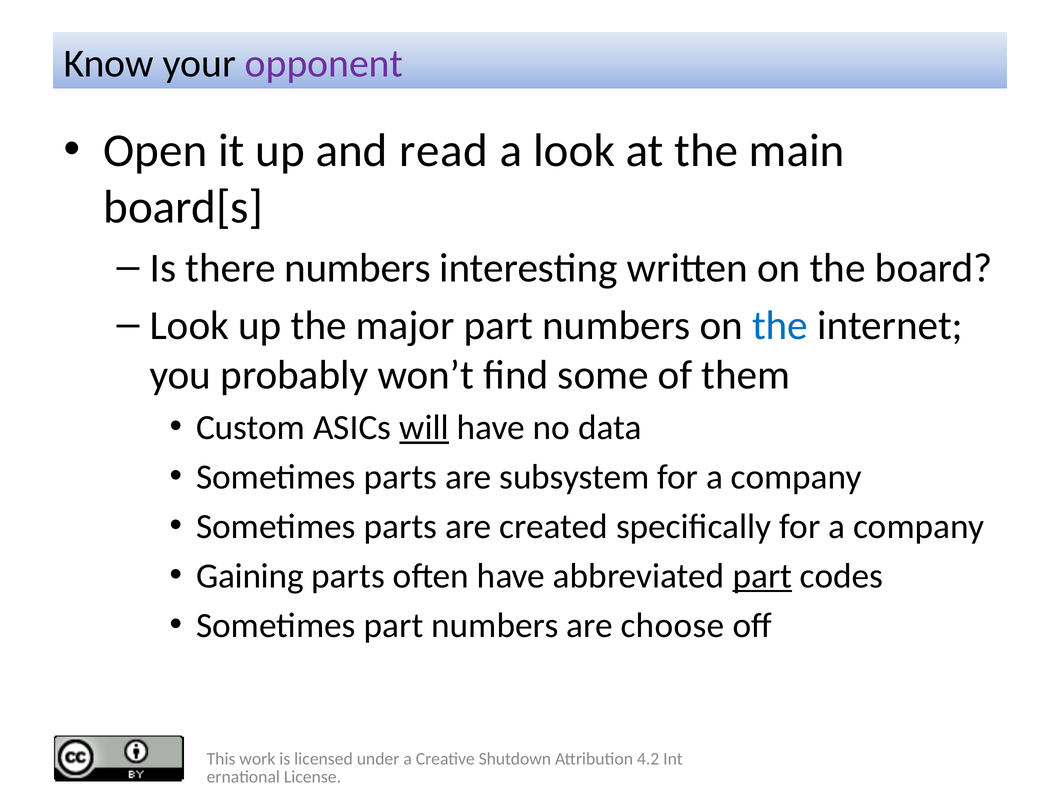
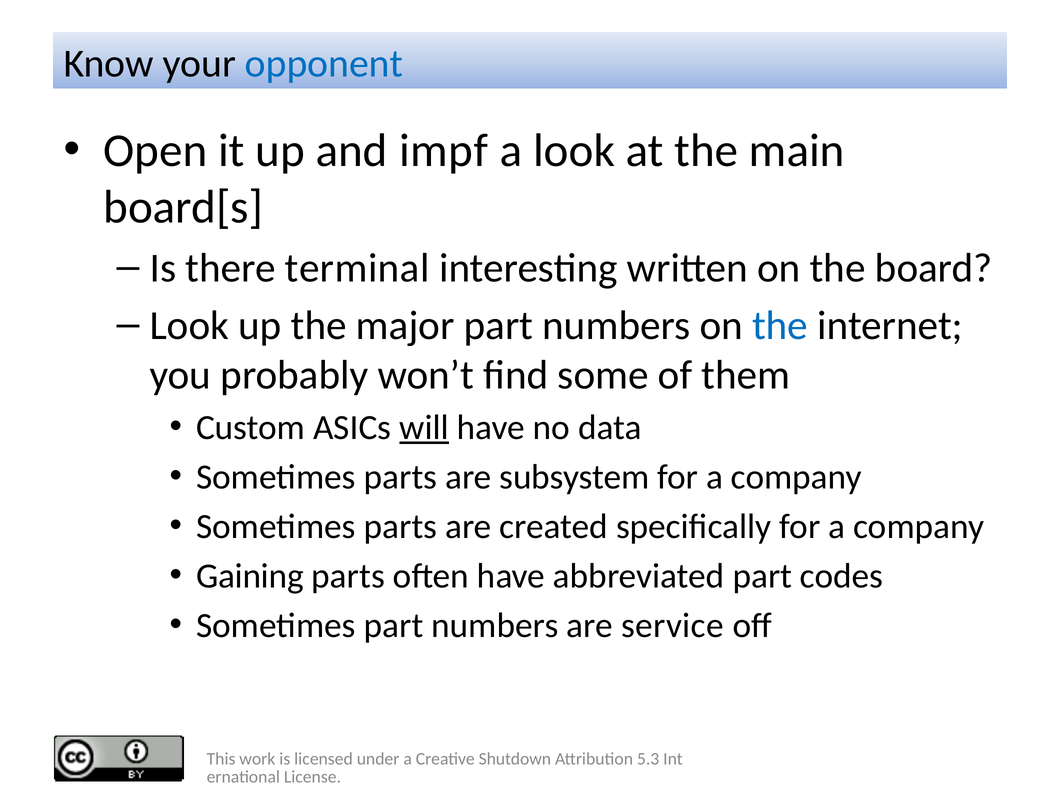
opponent colour: purple -> blue
read: read -> impf
there numbers: numbers -> terminal
part at (762, 576) underline: present -> none
choose: choose -> service
4.2: 4.2 -> 5.3
